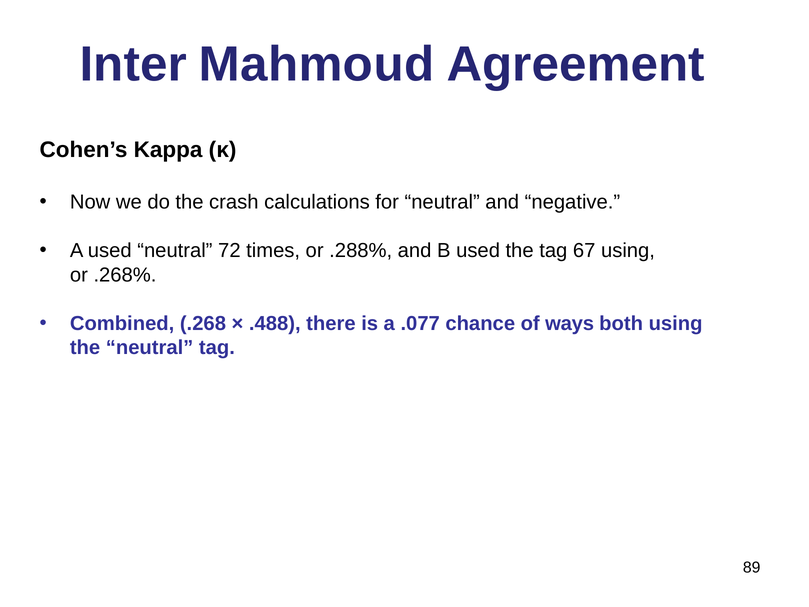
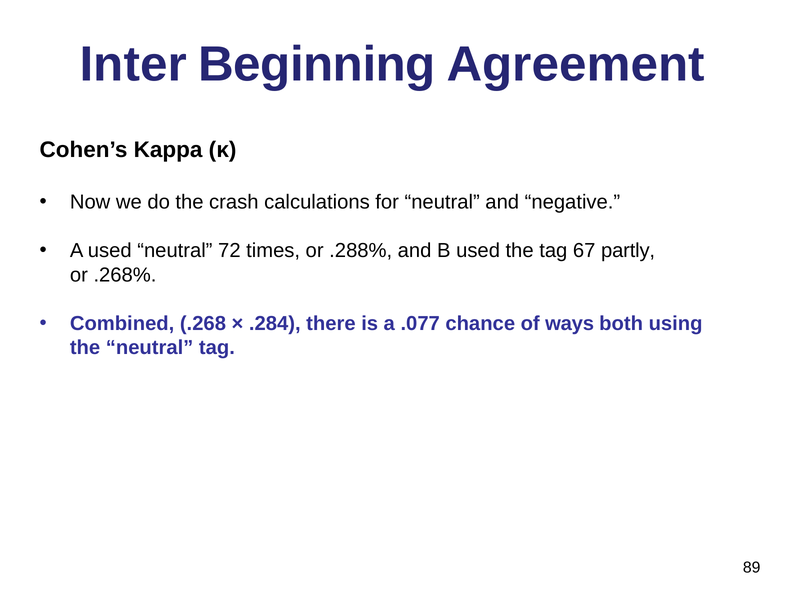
Mahmoud: Mahmoud -> Beginning
67 using: using -> partly
.488: .488 -> .284
